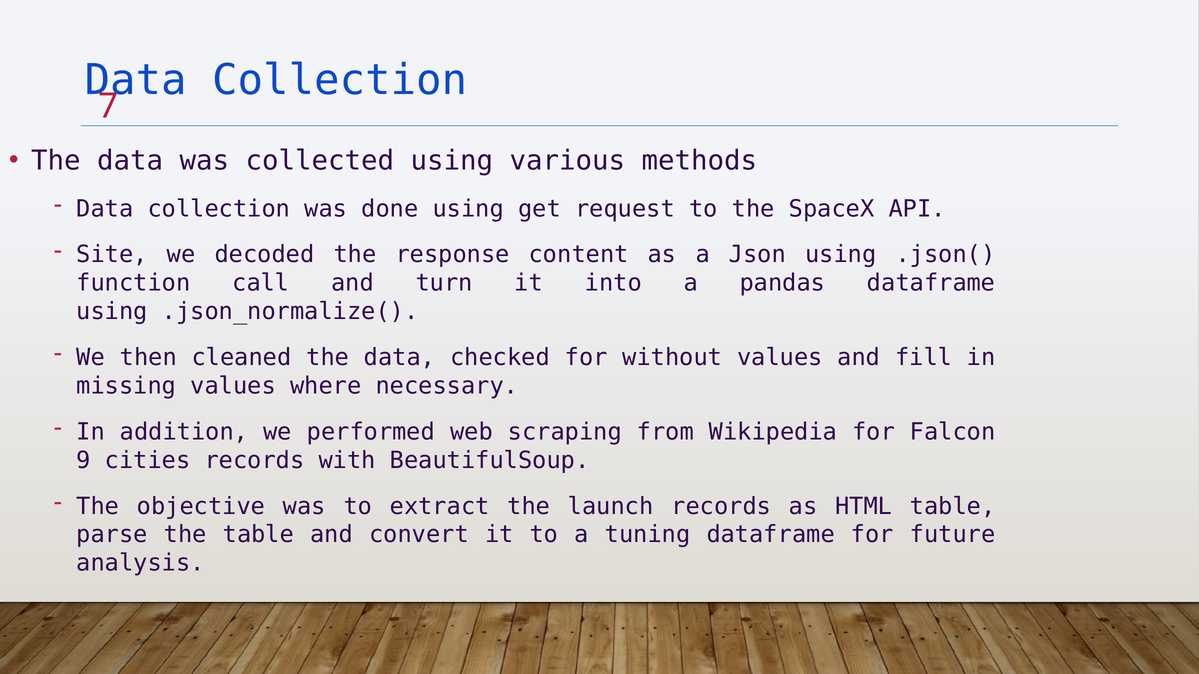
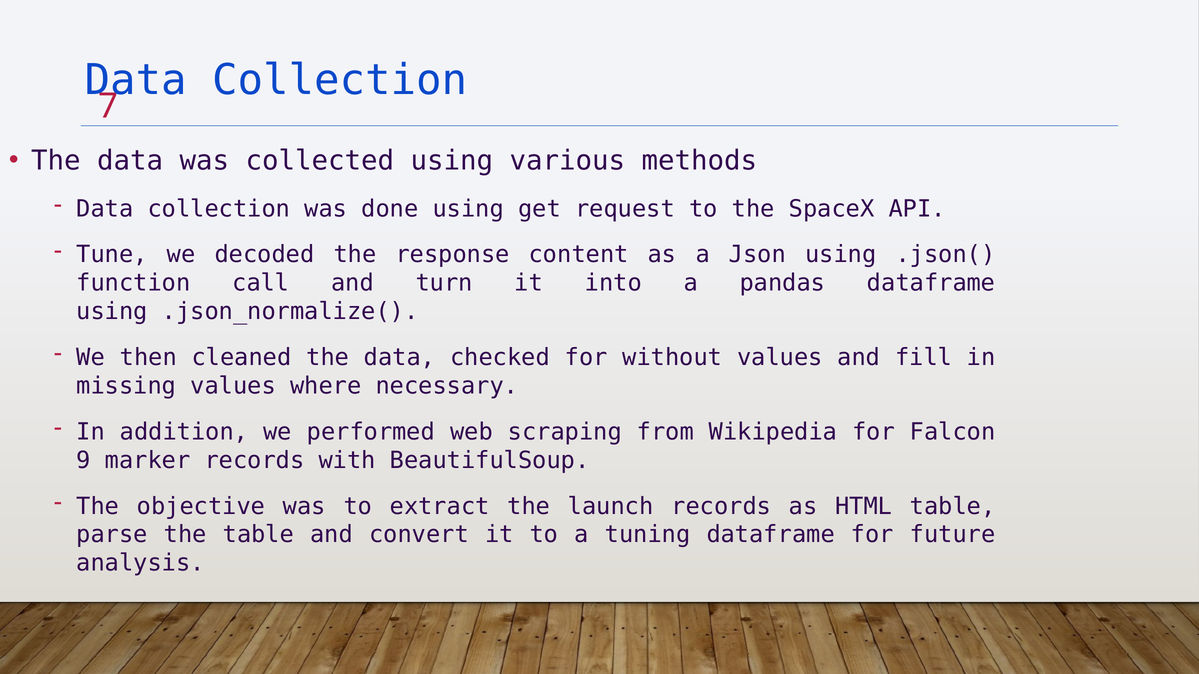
Site: Site -> Tune
cities: cities -> marker
